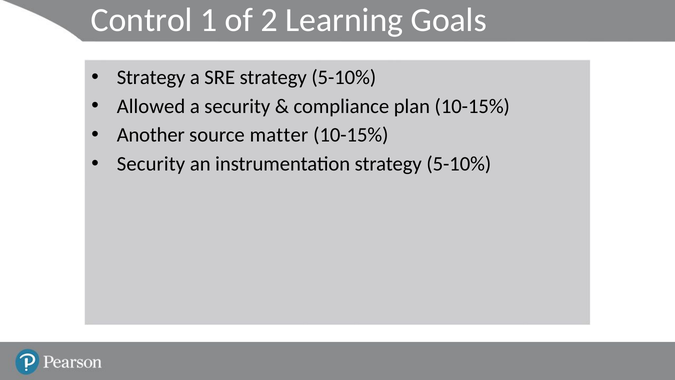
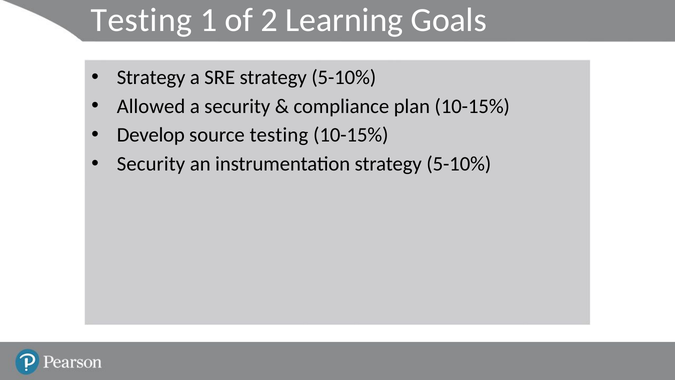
Control at (142, 20): Control -> Testing
Another: Another -> Develop
source matter: matter -> testing
